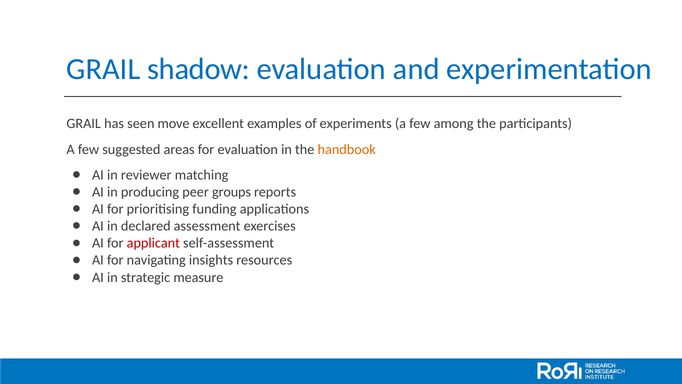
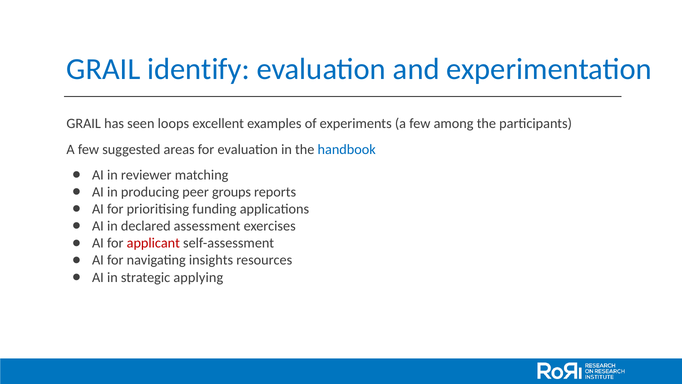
shadow: shadow -> identify
move: move -> loops
handbook colour: orange -> blue
measure: measure -> applying
